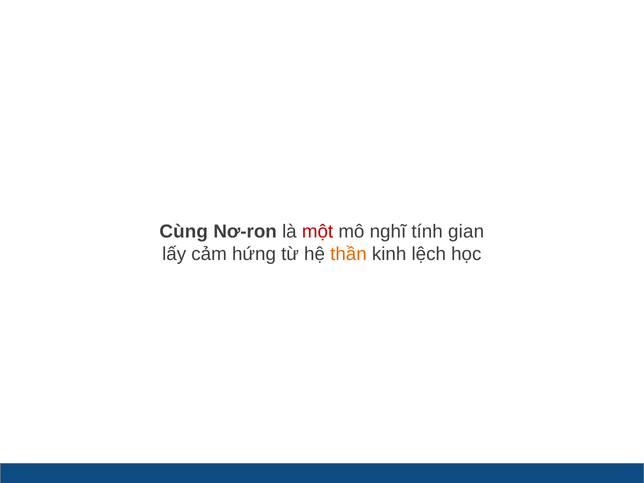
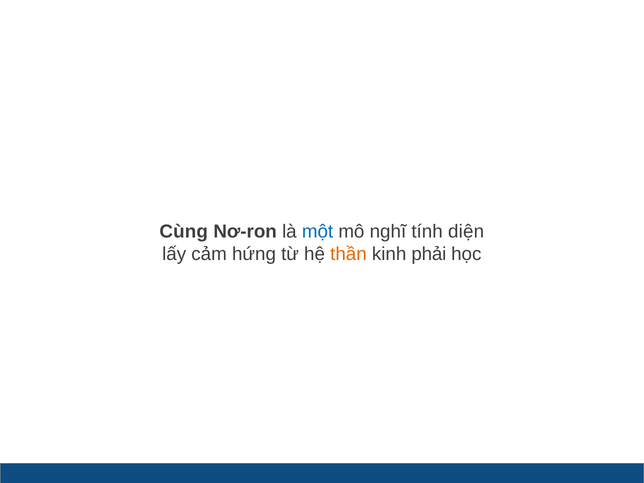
một colour: red -> blue
gian: gian -> diện
lệch: lệch -> phải
